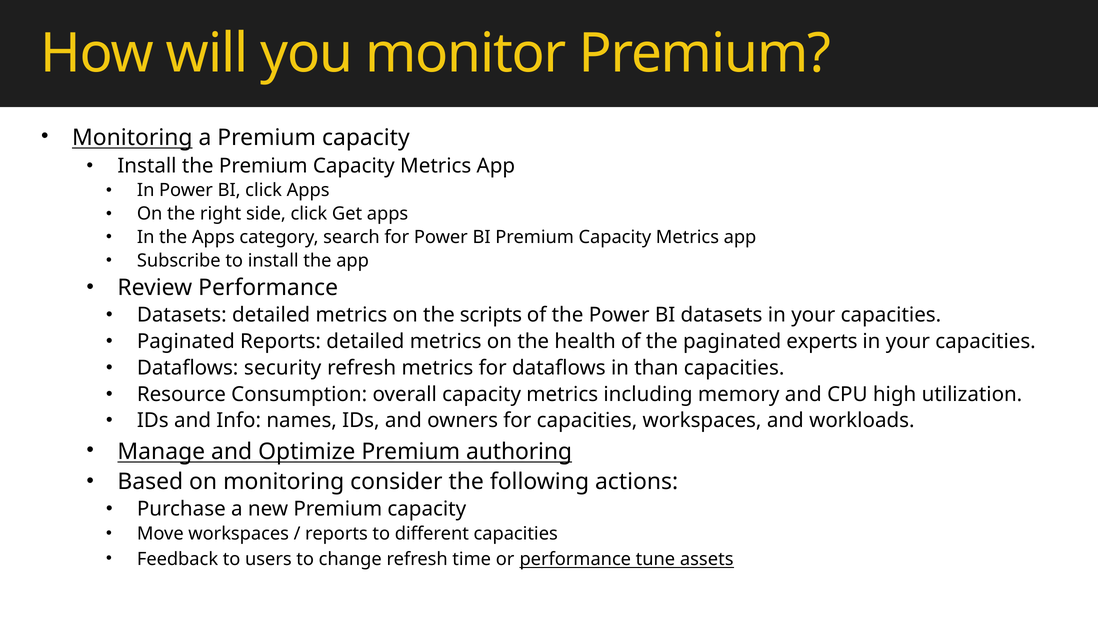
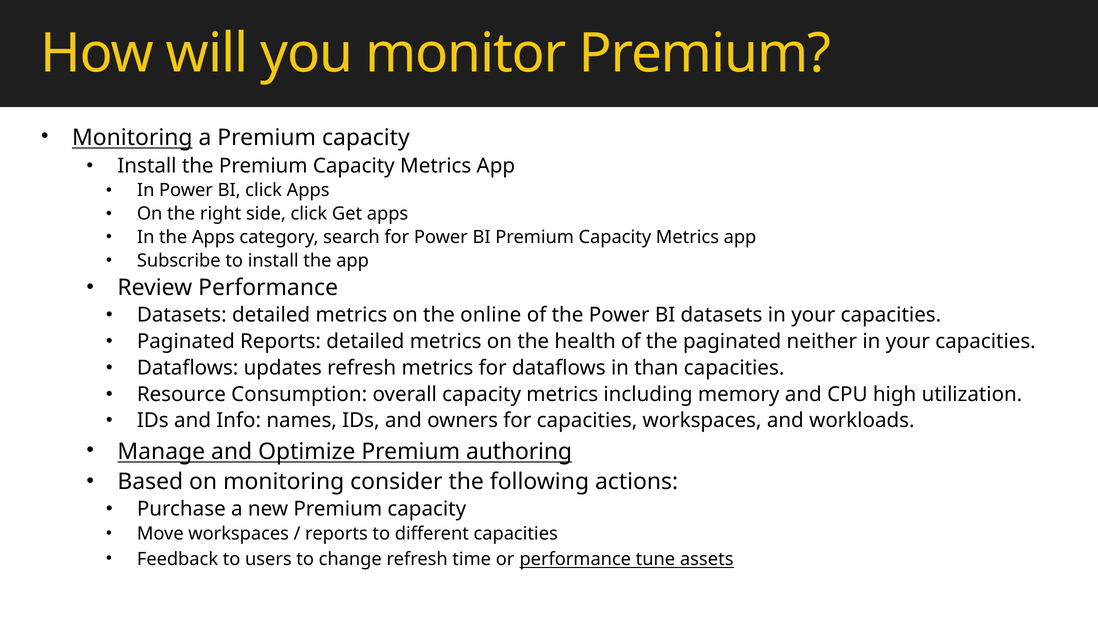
scripts: scripts -> online
experts: experts -> neither
security: security -> updates
